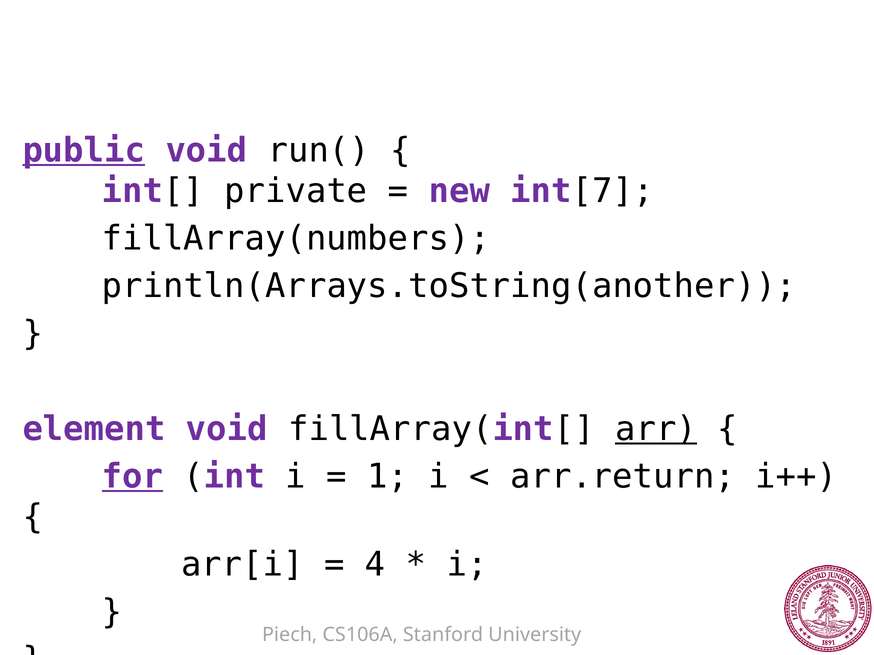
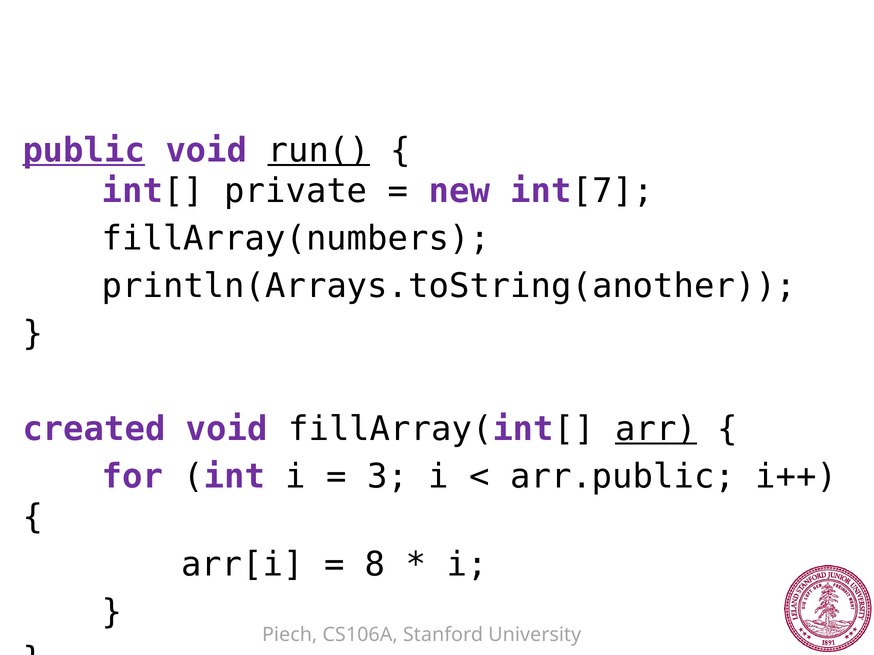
run( underline: none -> present
element: element -> created
for underline: present -> none
1: 1 -> 3
arr.return: arr.return -> arr.public
4: 4 -> 8
